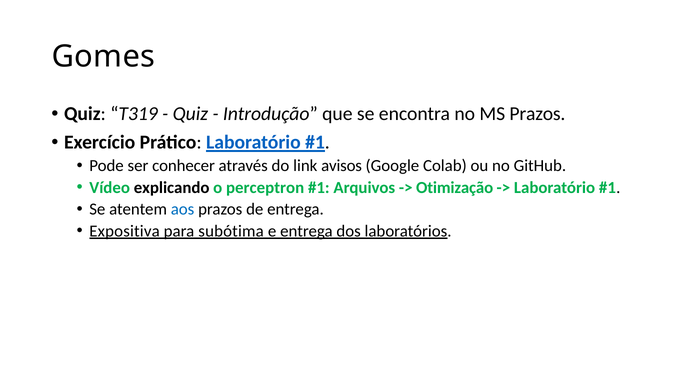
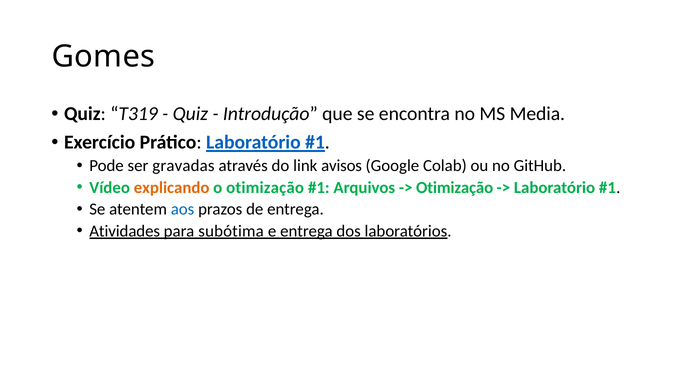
MS Prazos: Prazos -> Media
conhecer: conhecer -> gravadas
explicando colour: black -> orange
o perceptron: perceptron -> otimização
Expositiva: Expositiva -> Atividades
